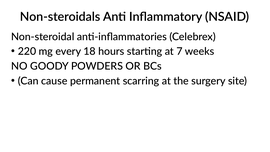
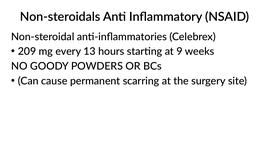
220: 220 -> 209
18: 18 -> 13
7: 7 -> 9
